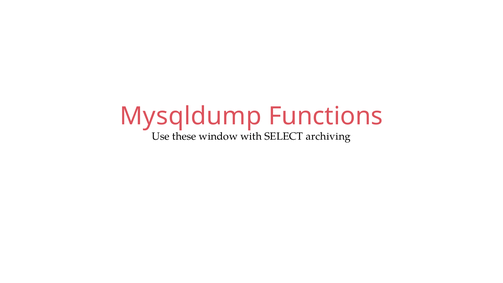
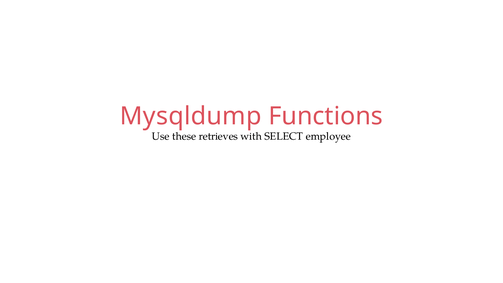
window: window -> retrieves
archiving: archiving -> employee
